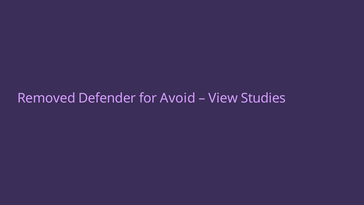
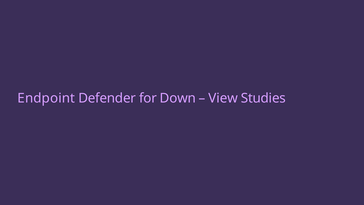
Removed: Removed -> Endpoint
Avoid: Avoid -> Down
